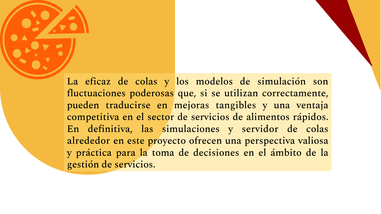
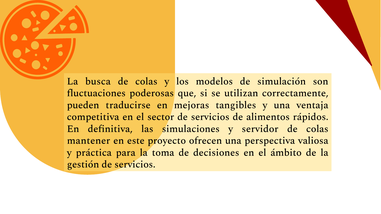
eficaz: eficaz -> busca
alrededor: alrededor -> mantener
